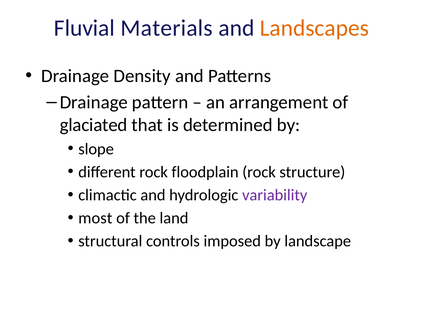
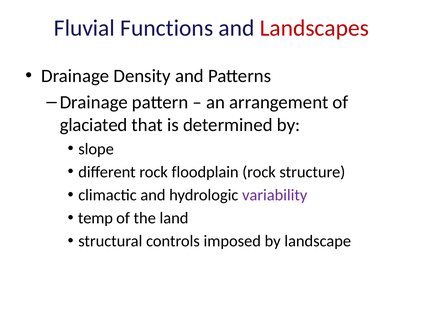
Materials: Materials -> Functions
Landscapes colour: orange -> red
most: most -> temp
